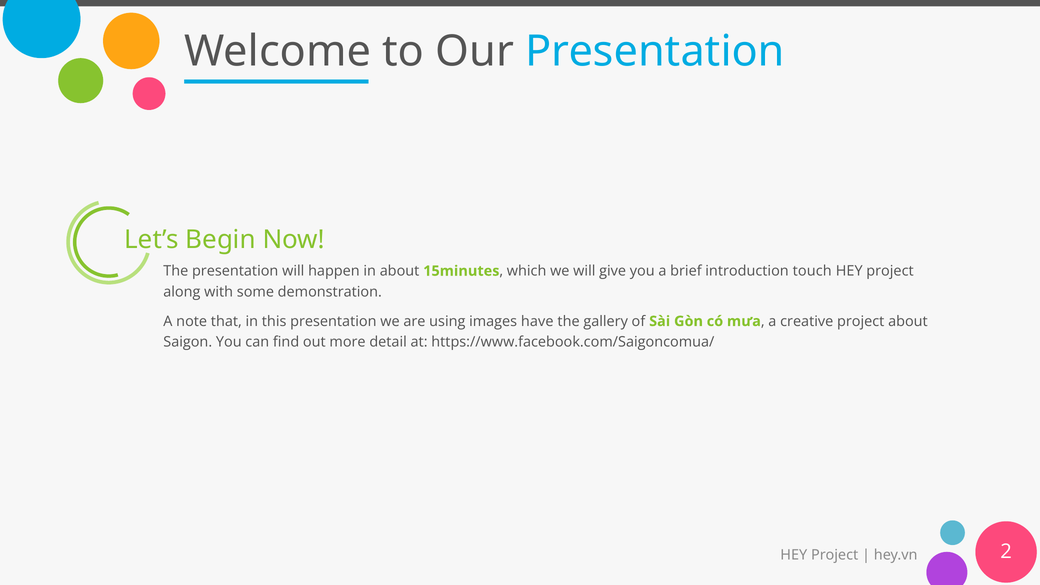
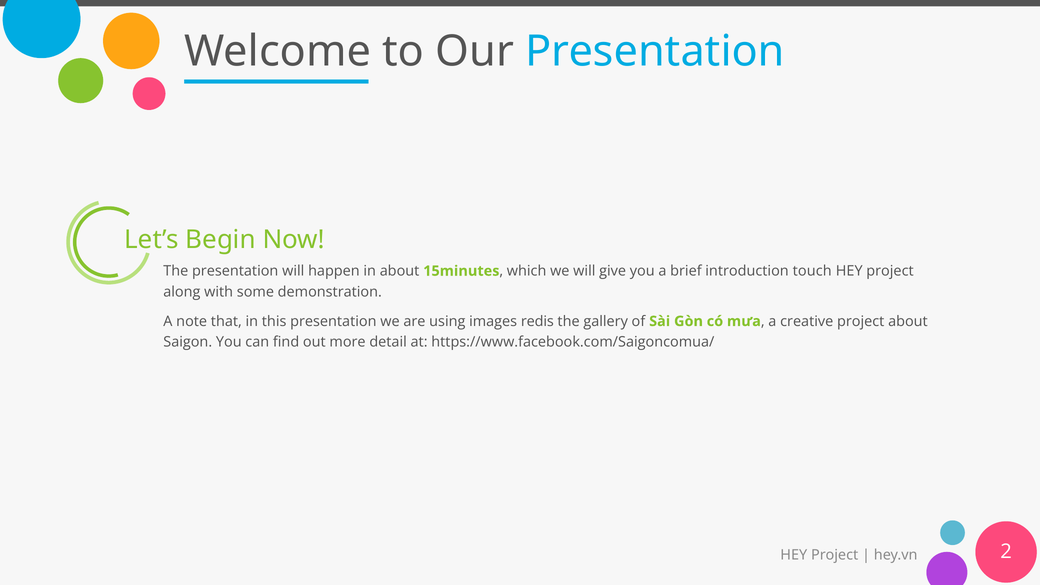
have: have -> redis
